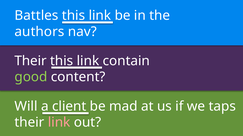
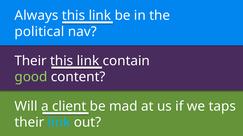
Battles: Battles -> Always
authors: authors -> political
link at (59, 123) colour: pink -> light blue
